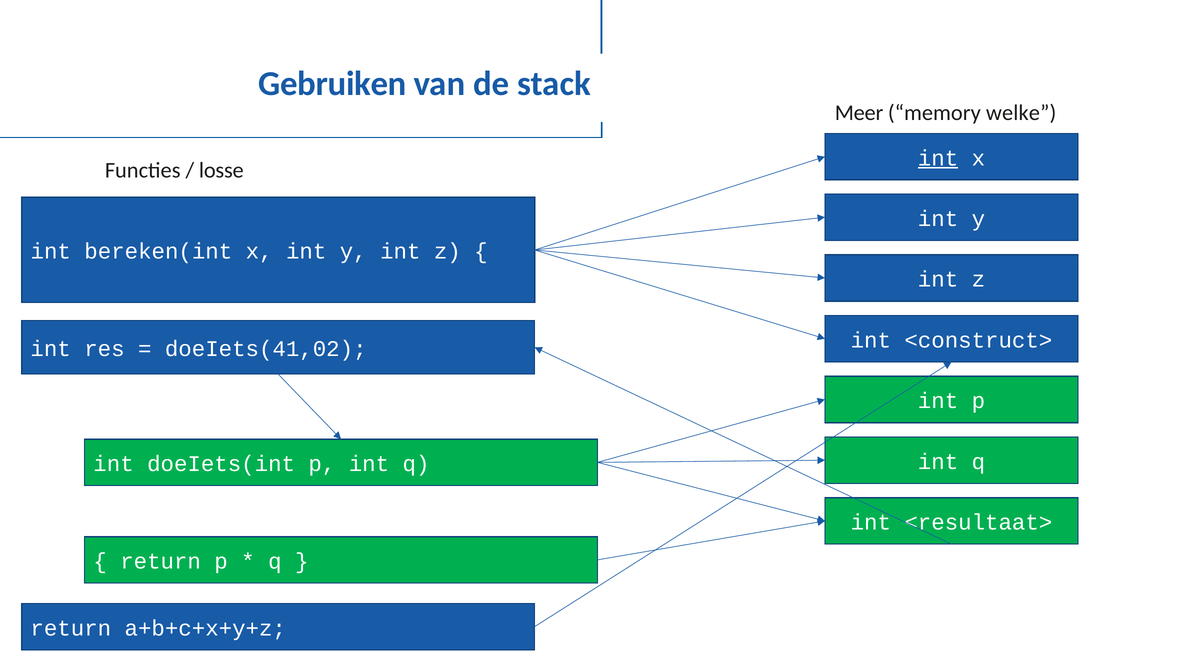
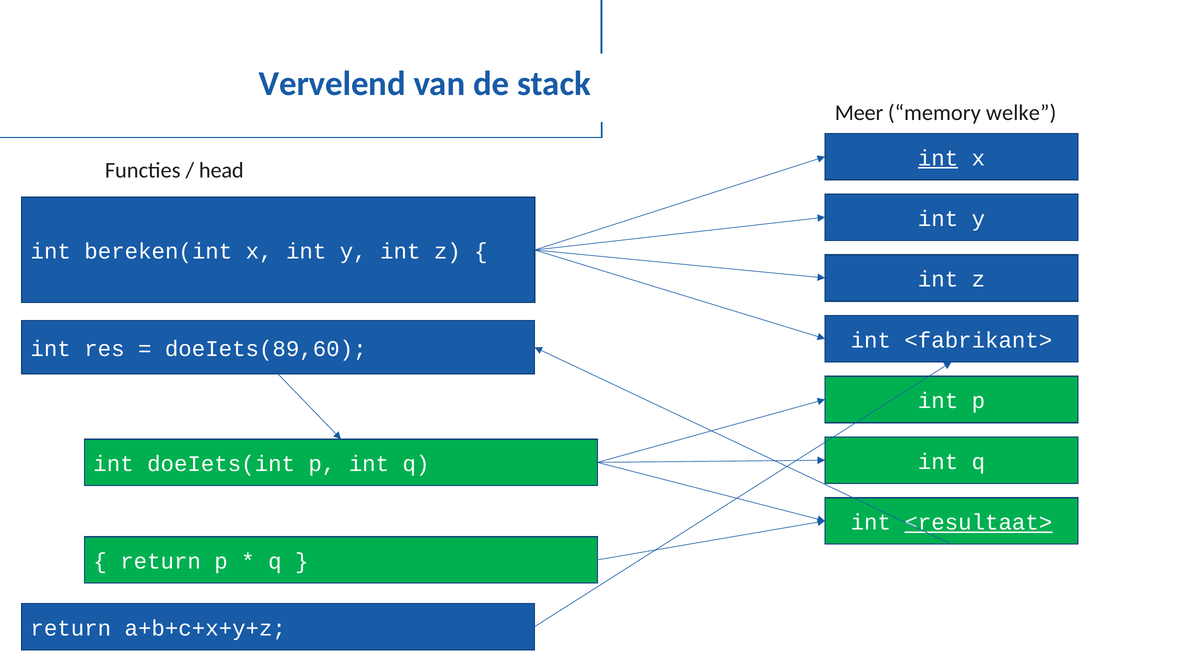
Gebruiken: Gebruiken -> Vervelend
losse: losse -> head
<construct>: <construct> -> <fabrikant>
doeIets(41,02: doeIets(41,02 -> doeIets(89,60
<resultaat> underline: none -> present
